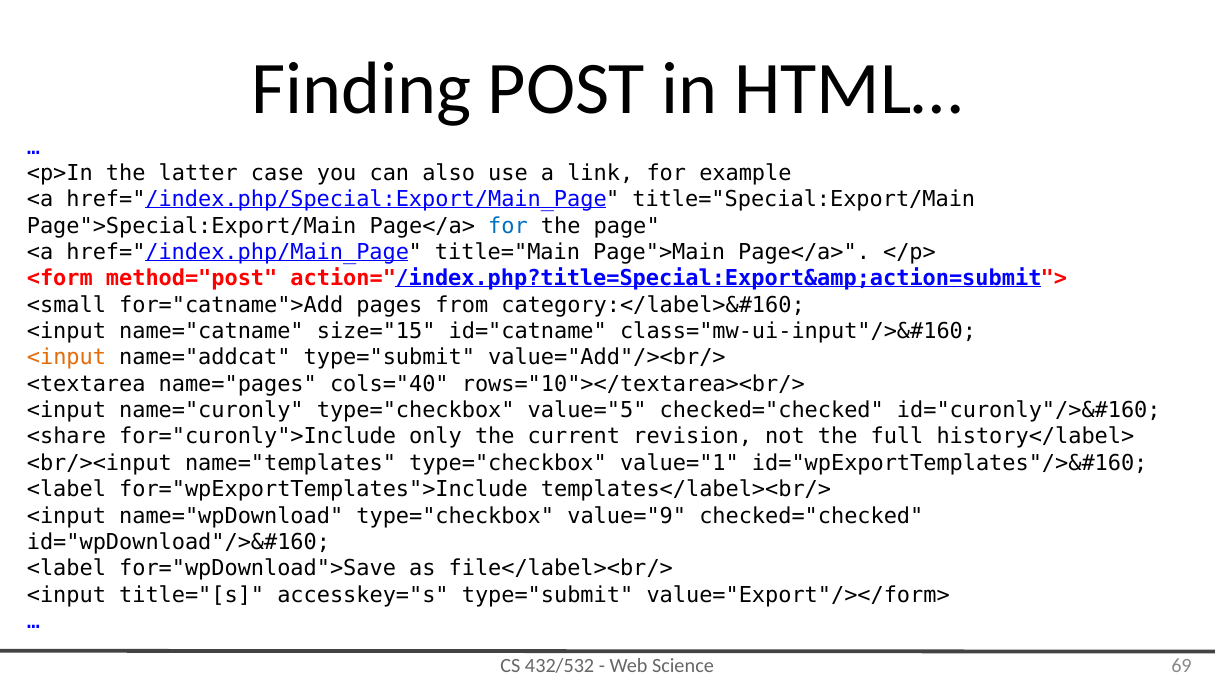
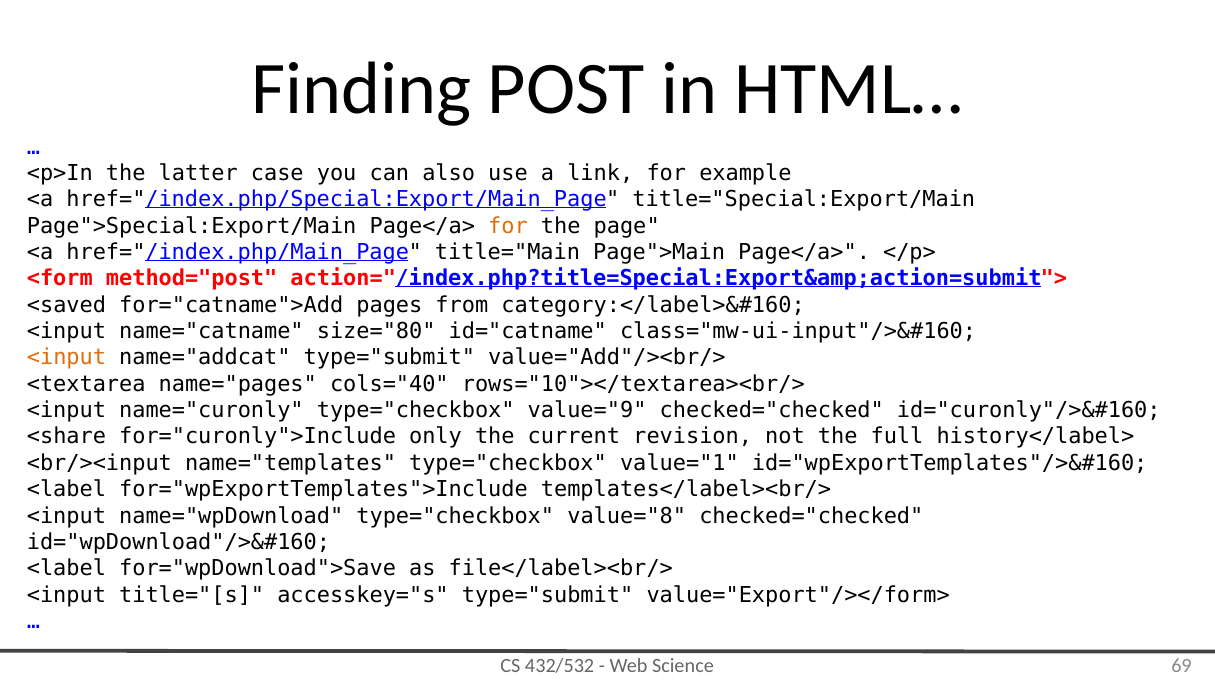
for at (508, 226) colour: blue -> orange
<small: <small -> <saved
size="15: size="15 -> size="80
value="5: value="5 -> value="9
value="9: value="9 -> value="8
